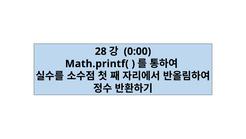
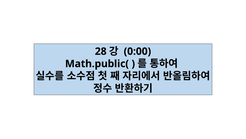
Math.printf(: Math.printf( -> Math.public(
